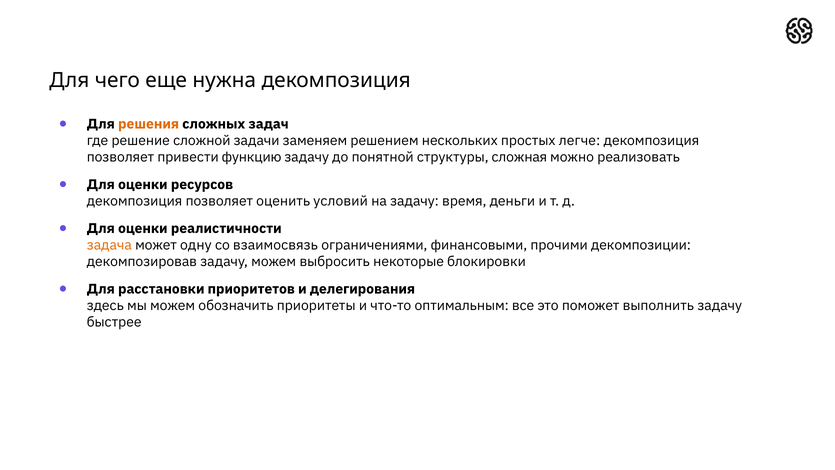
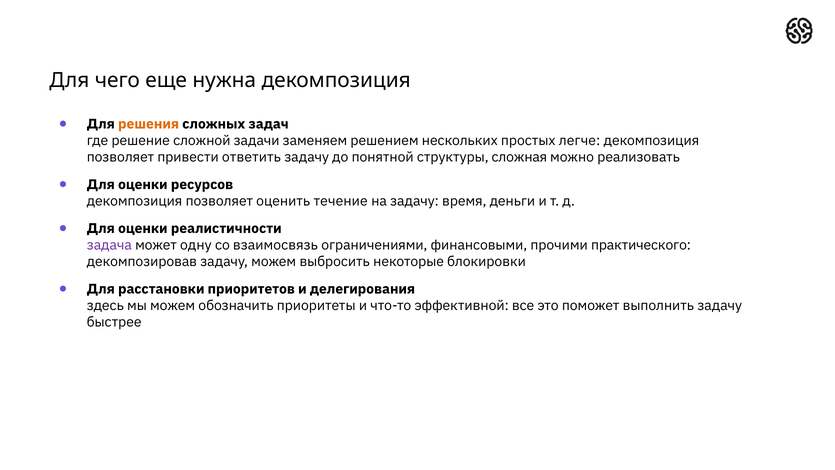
функцию: функцию -> ответить
условий: условий -> течение
задача colour: orange -> purple
декомпозиции: декомпозиции -> практического
оптимальным: оптимальным -> эффективной
